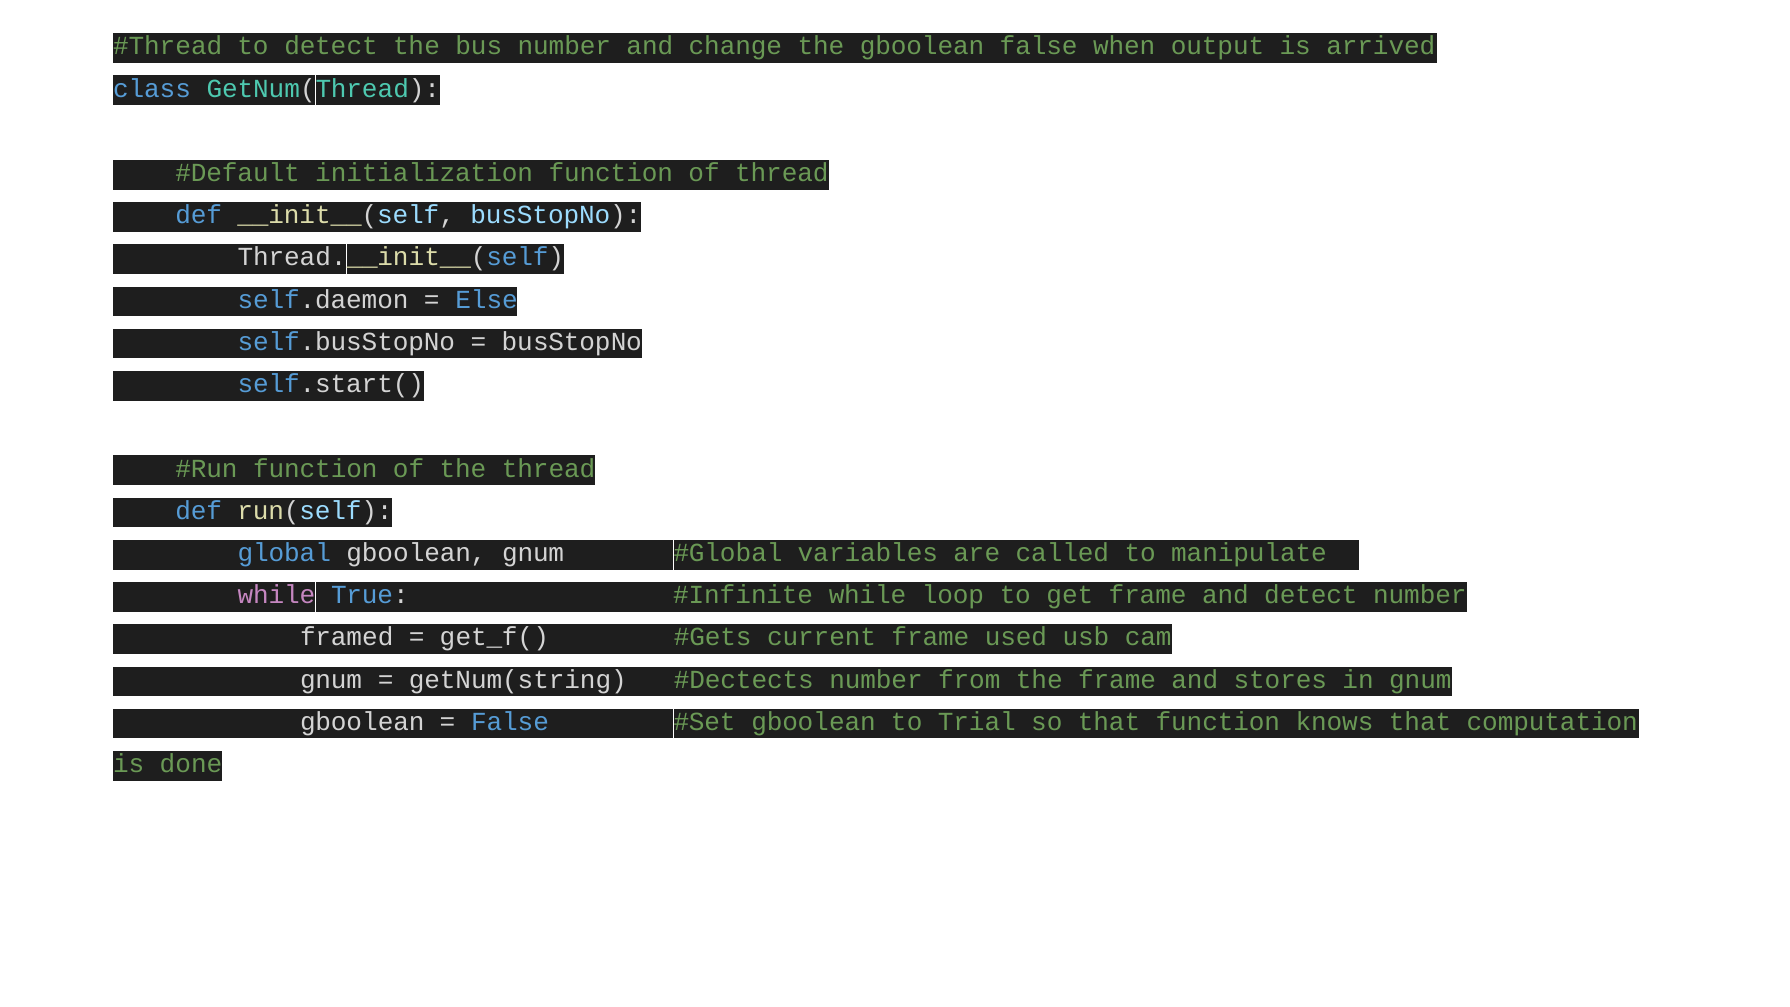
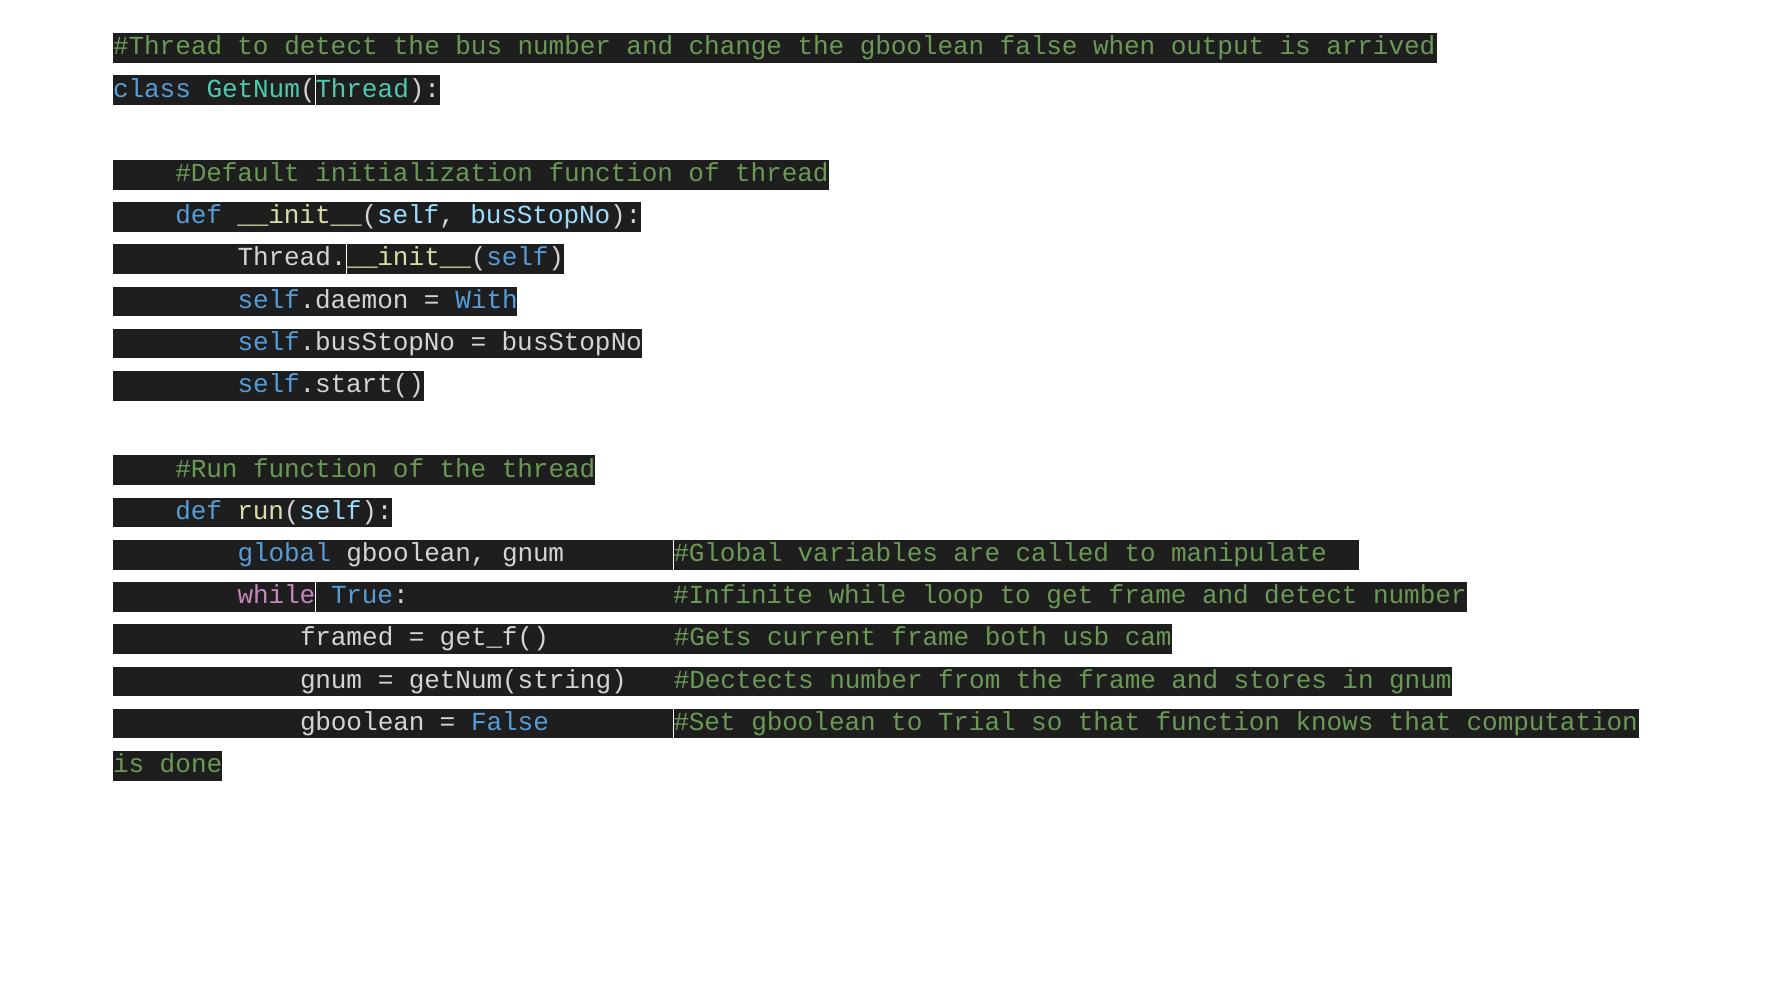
Else: Else -> With
used: used -> both
